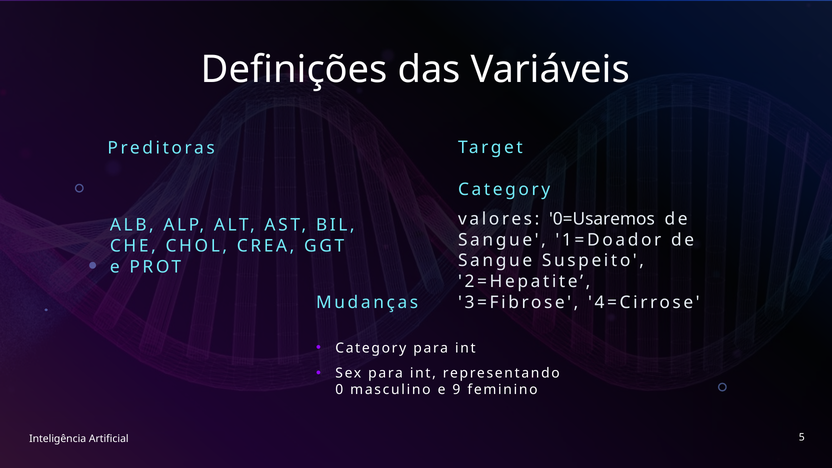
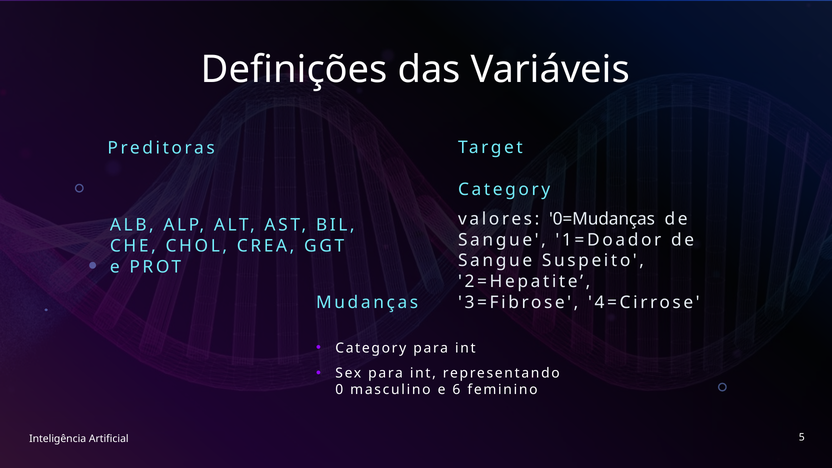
0=Usaremos: 0=Usaremos -> 0=Mudanças
9: 9 -> 6
